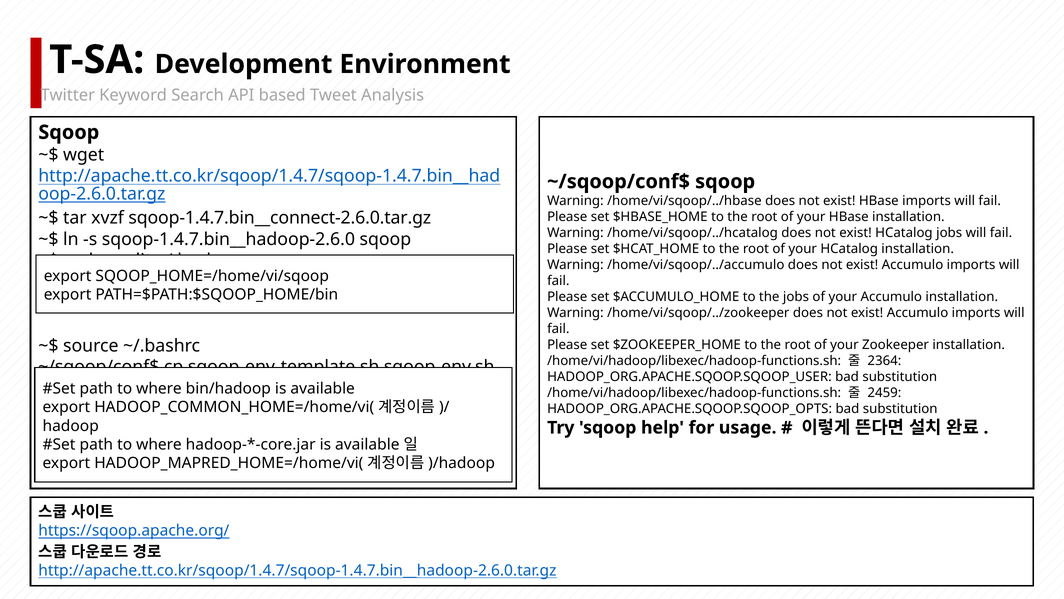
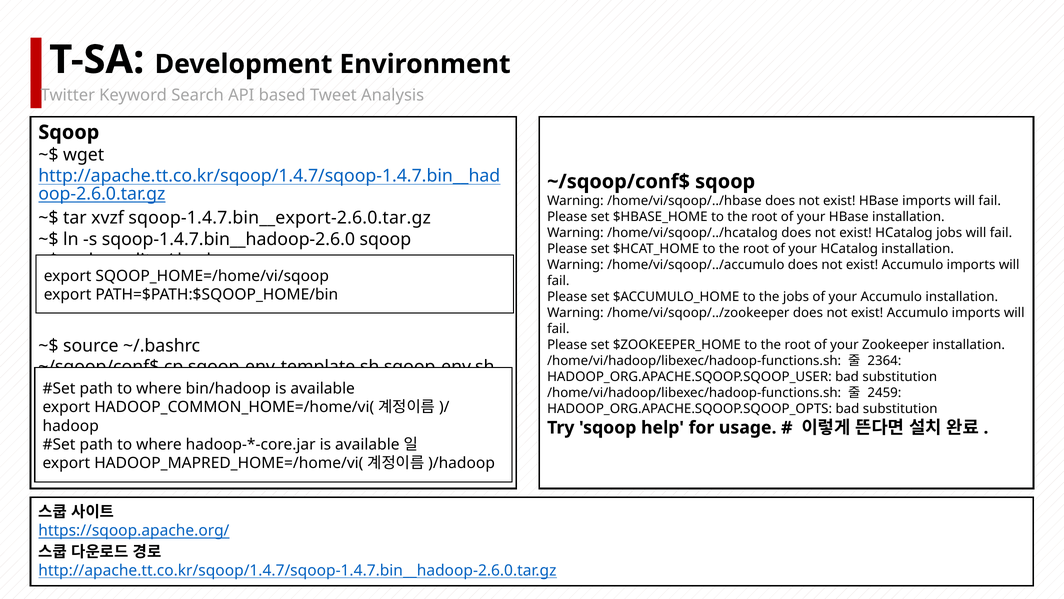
sqoop-1.4.7.bin__connect-2.6.0.tar.gz: sqoop-1.4.7.bin__connect-2.6.0.tar.gz -> sqoop-1.4.7.bin__export-2.6.0.tar.gz
